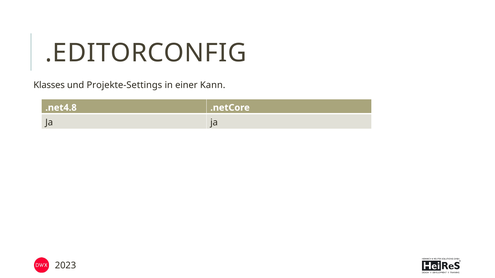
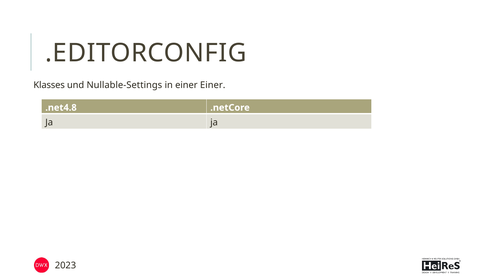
Projekte-Settings: Projekte-Settings -> Nullable-Settings
einer Kann: Kann -> Einer
